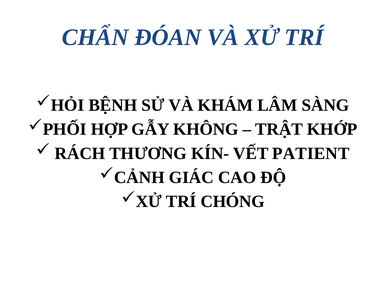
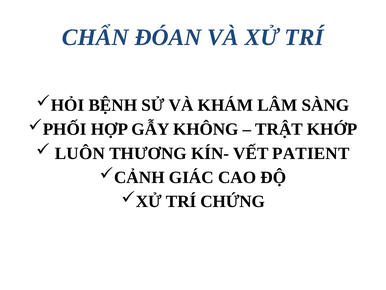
RÁCH: RÁCH -> LUÔN
CHÓNG: CHÓNG -> CHỨNG
